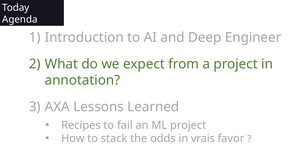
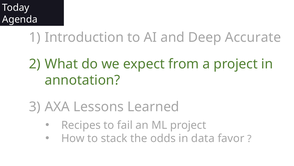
Engineer: Engineer -> Accurate
vrais: vrais -> data
